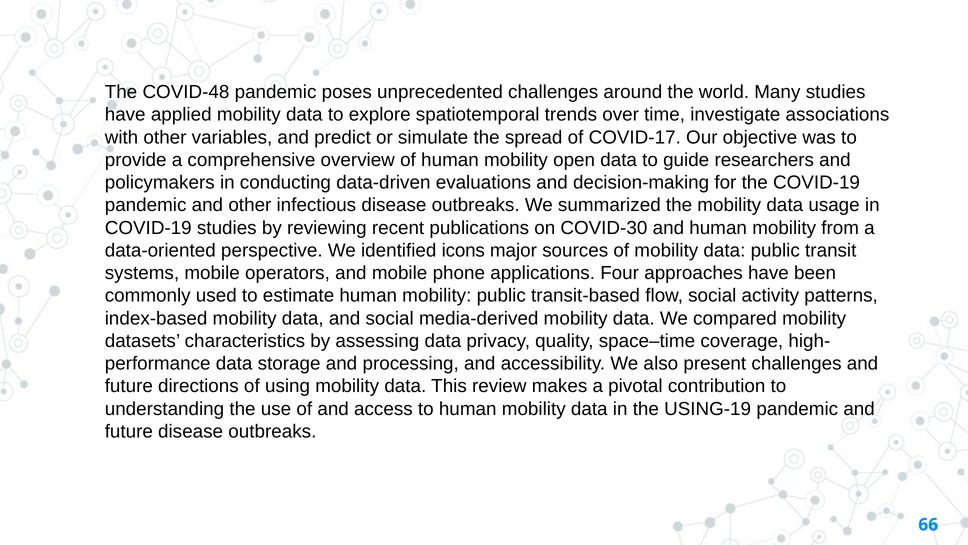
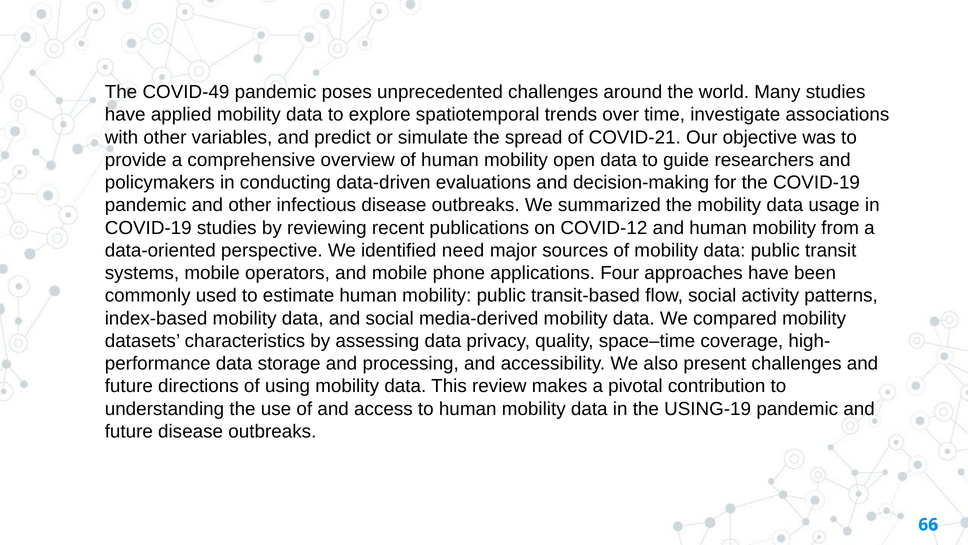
COVID-48: COVID-48 -> COVID-49
COVID-17: COVID-17 -> COVID-21
COVID-30: COVID-30 -> COVID-12
icons: icons -> need
